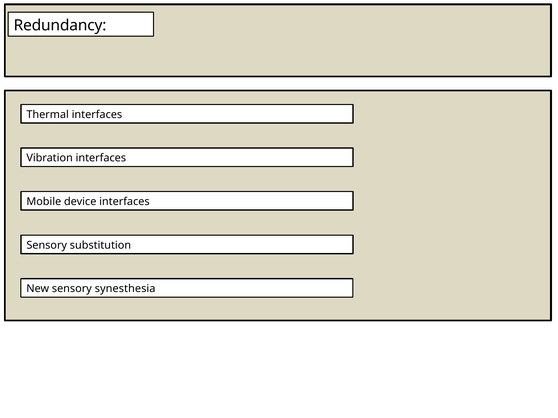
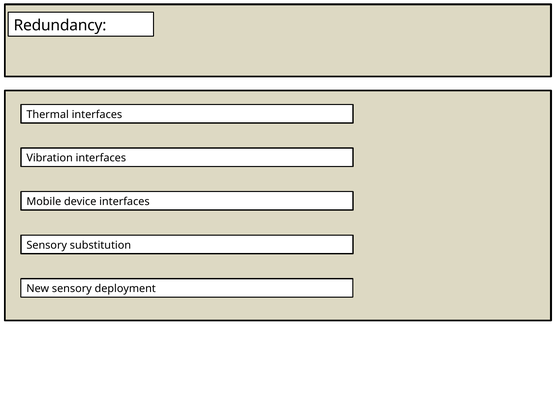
synesthesia: synesthesia -> deployment
